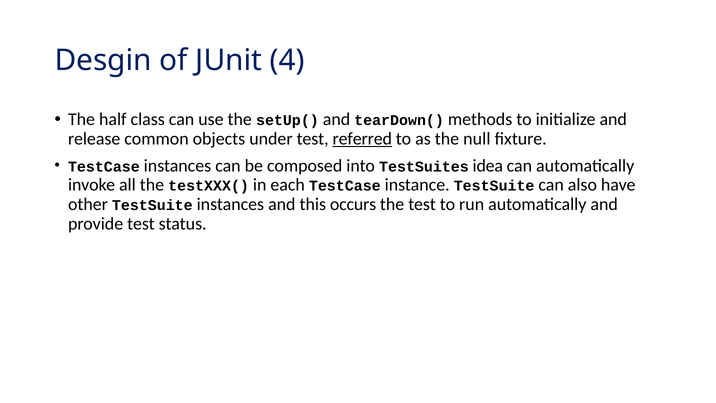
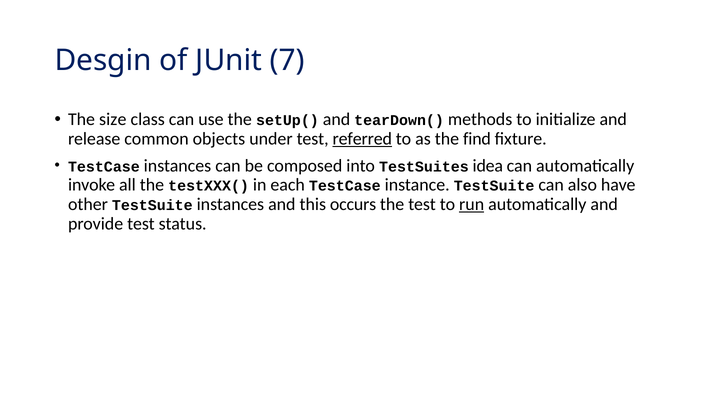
4: 4 -> 7
half: half -> size
null: null -> find
run underline: none -> present
